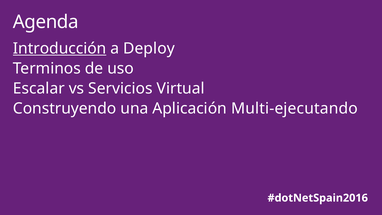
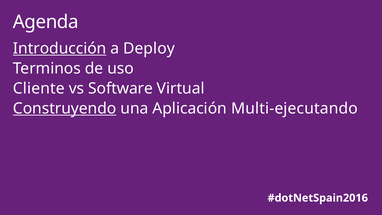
Escalar: Escalar -> Cliente
Servicios: Servicios -> Software
Construyendo underline: none -> present
